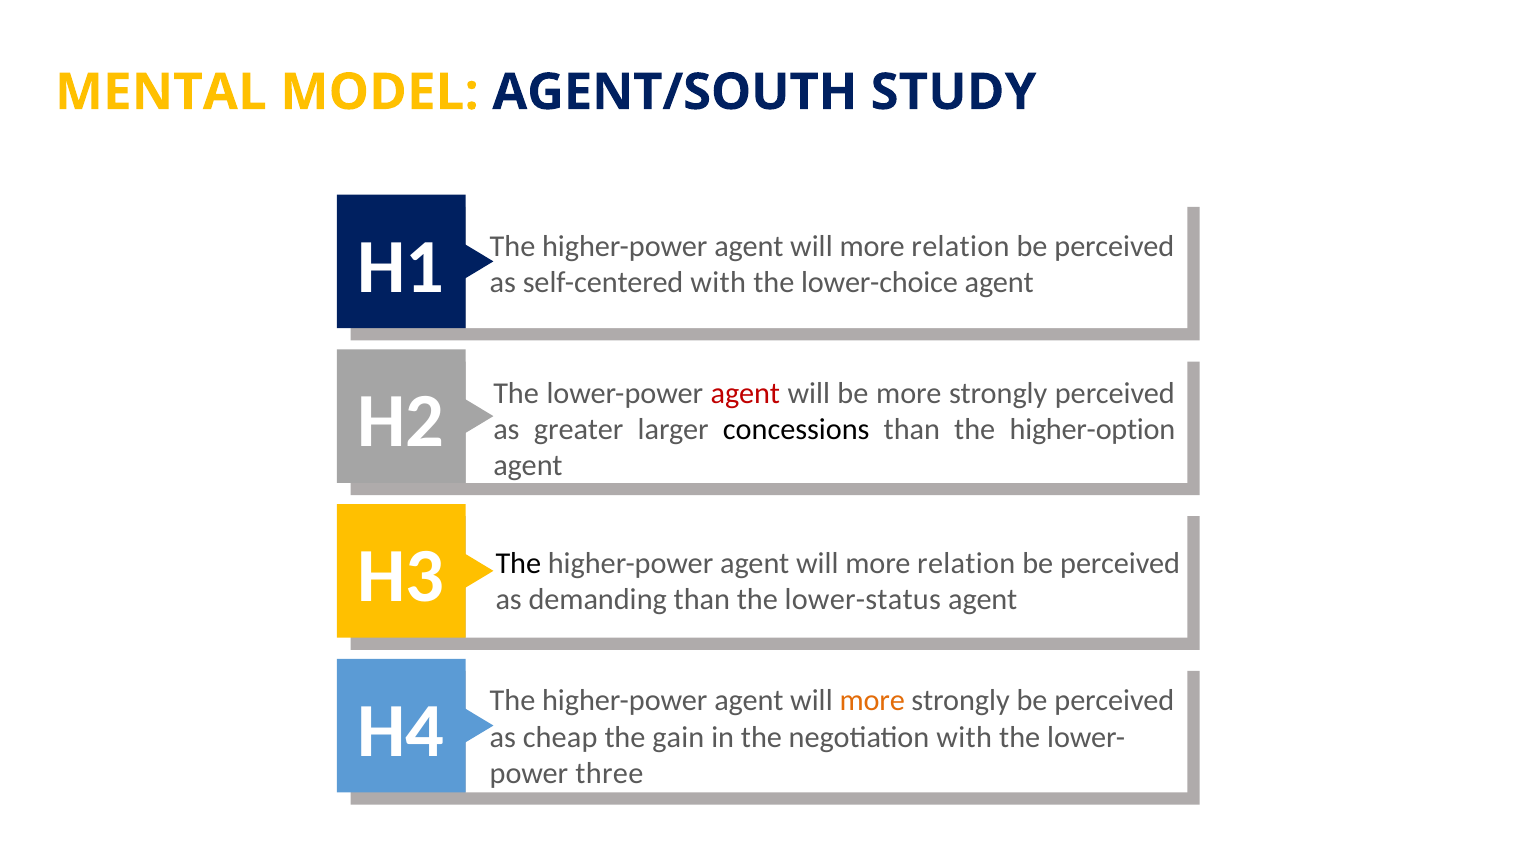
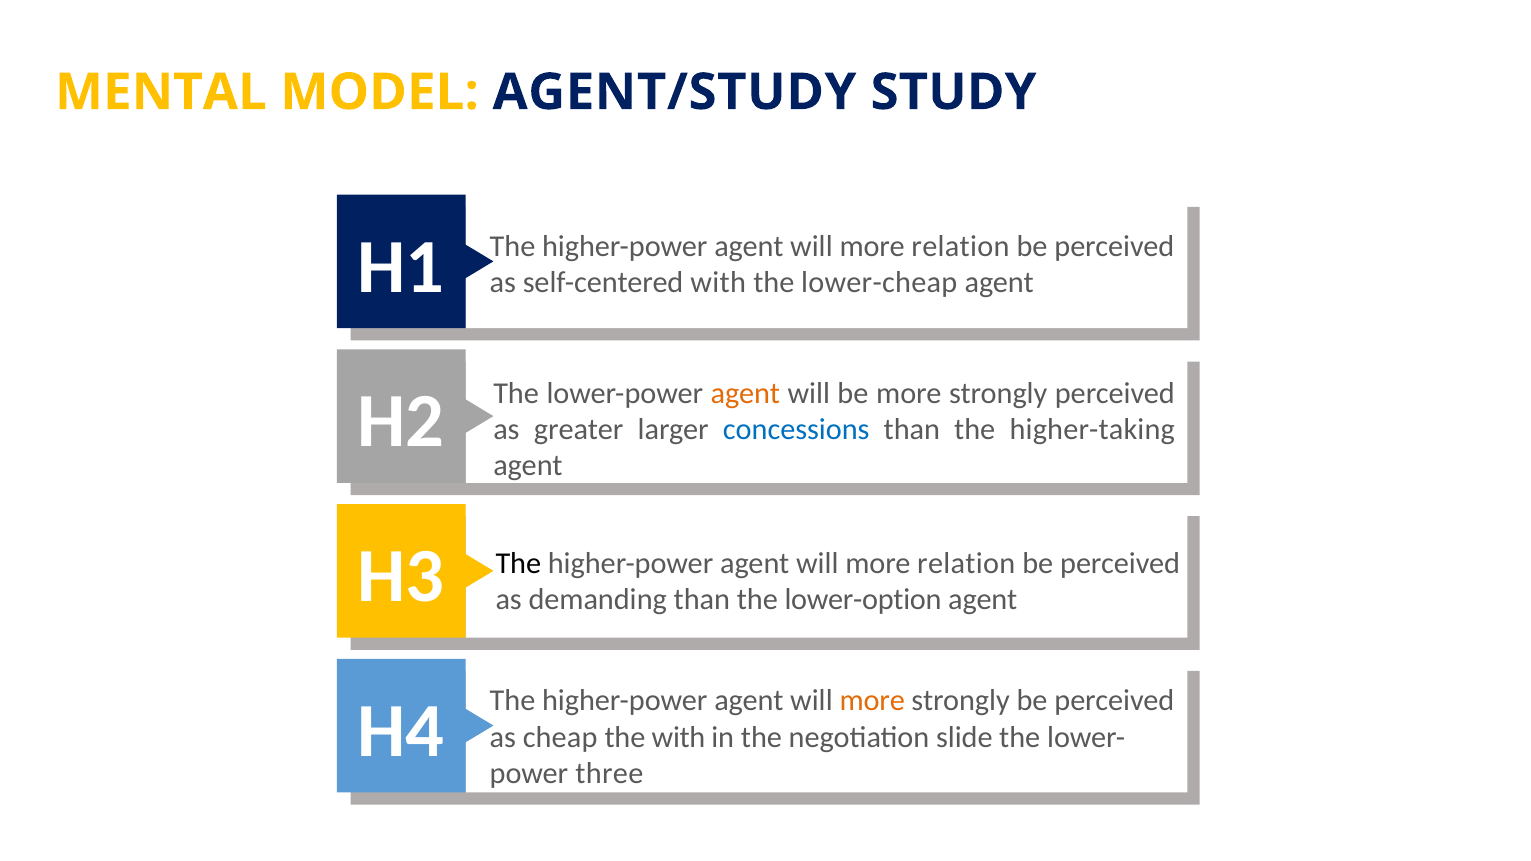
AGENT/SOUTH: AGENT/SOUTH -> AGENT/STUDY
lower-choice: lower-choice -> lower-cheap
agent at (745, 393) colour: red -> orange
concessions colour: black -> blue
higher-option: higher-option -> higher-taking
lower-status: lower-status -> lower-option
the gain: gain -> with
negotiation with: with -> slide
